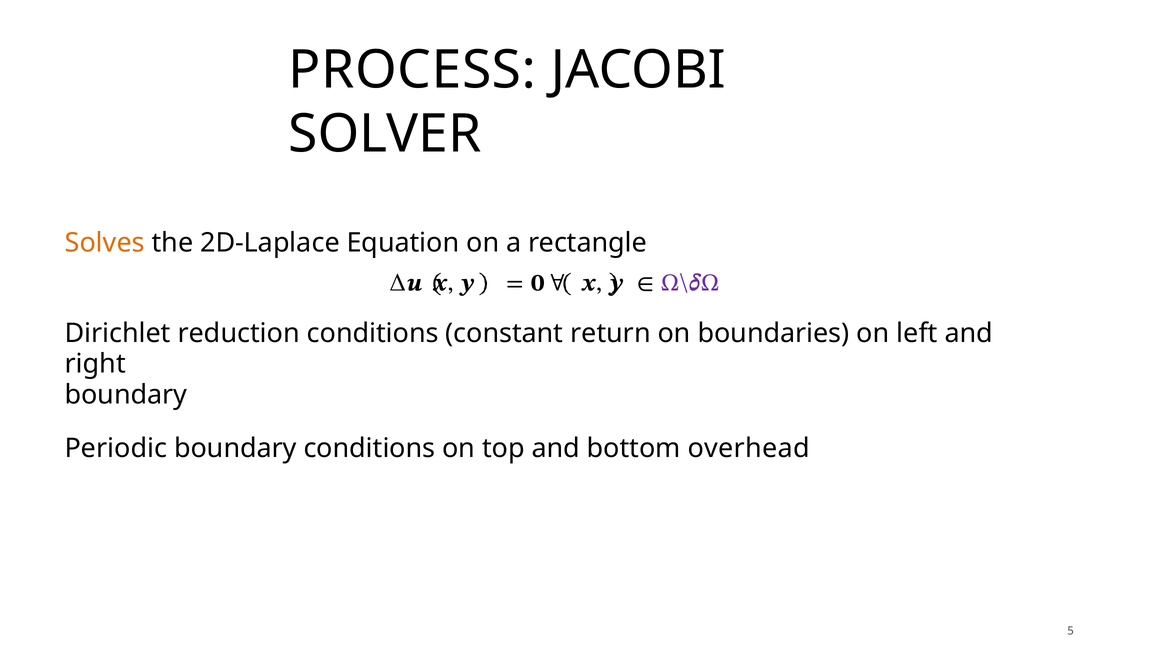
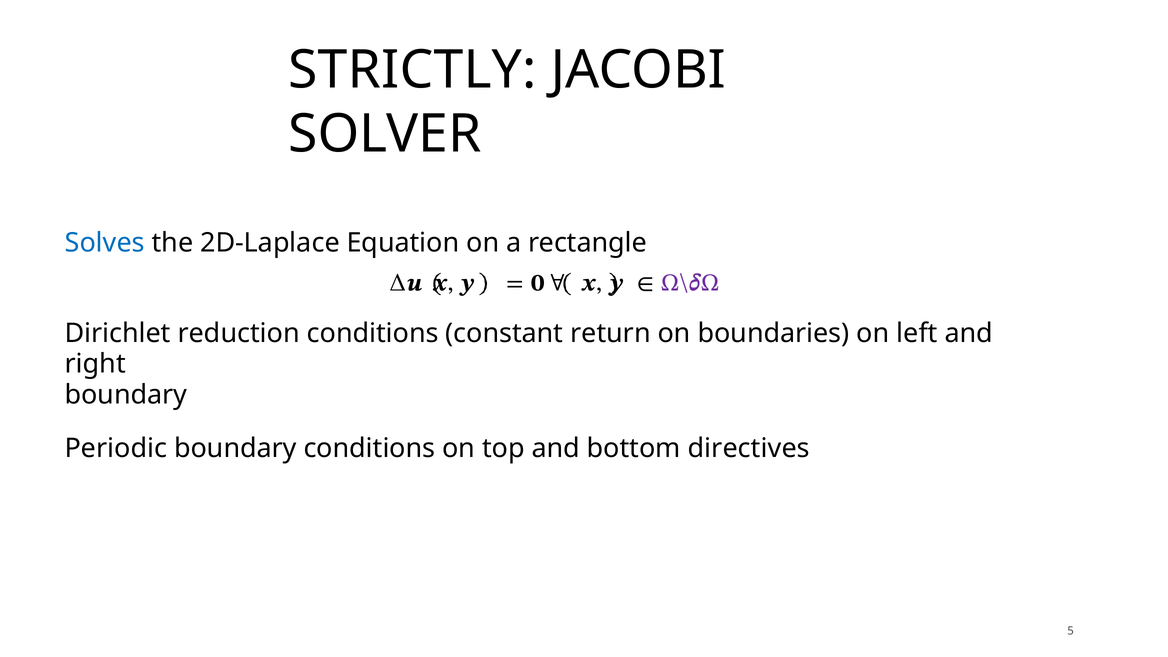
PROCESS: PROCESS -> STRICTLY
Solves colour: orange -> blue
overhead: overhead -> directives
